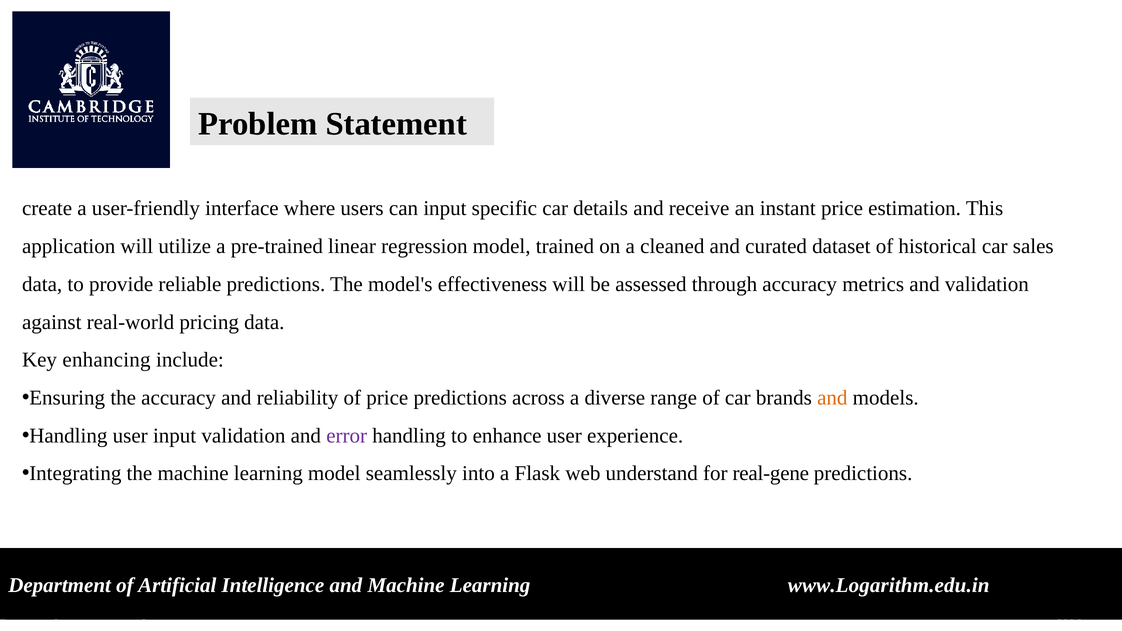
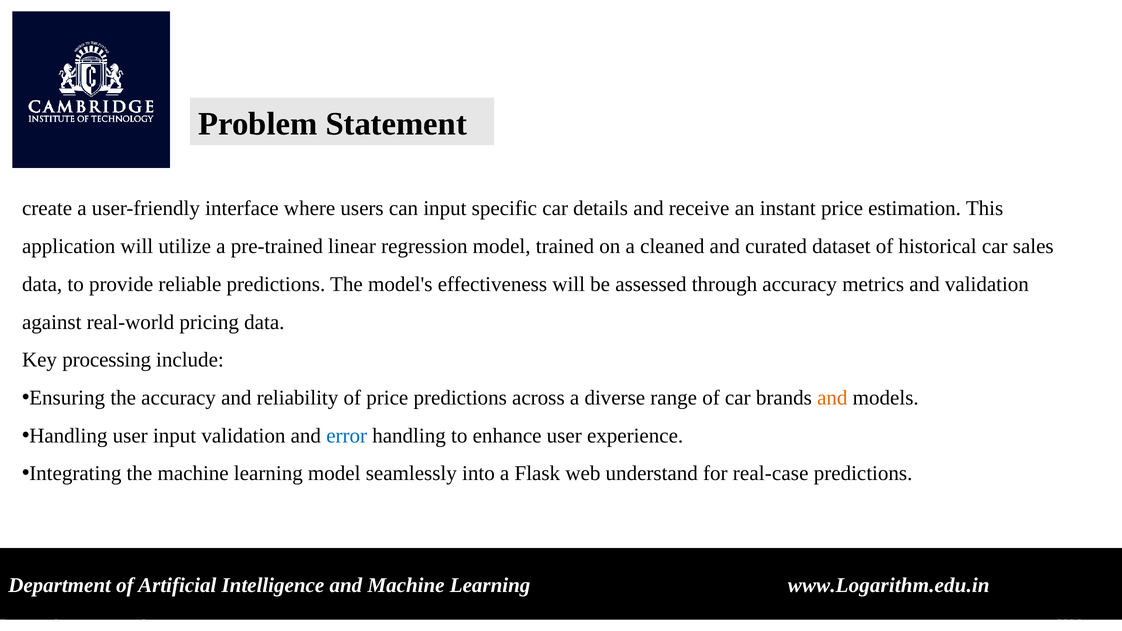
enhancing: enhancing -> processing
error colour: purple -> blue
real-gene: real-gene -> real-case
